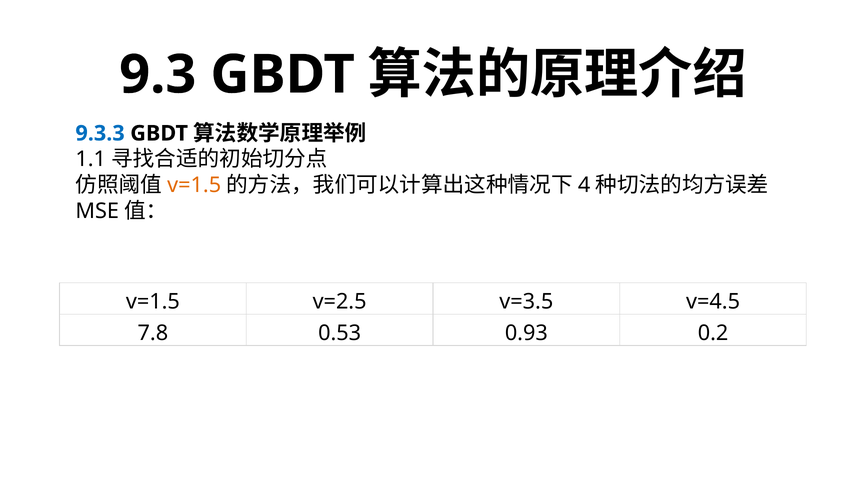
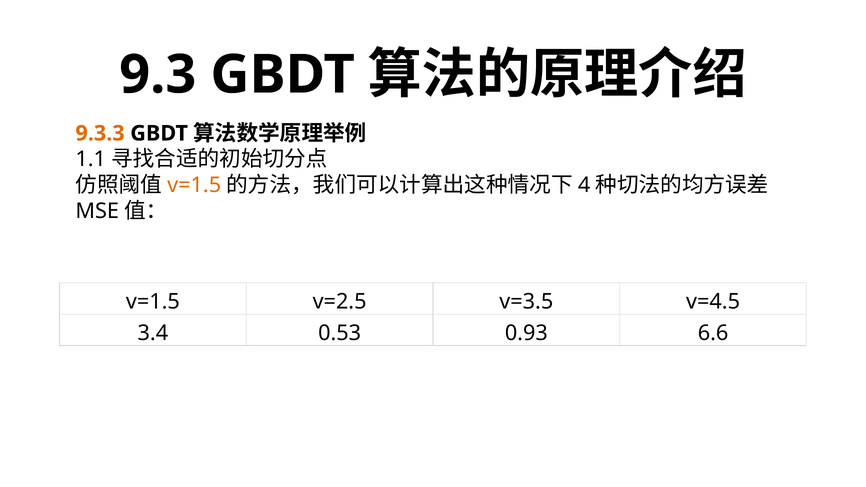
9.3.3 colour: blue -> orange
7.8: 7.8 -> 3.4
0.2: 0.2 -> 6.6
